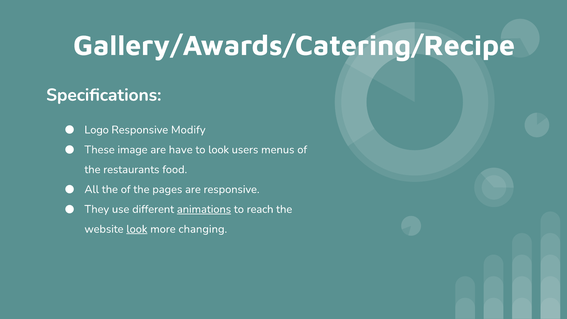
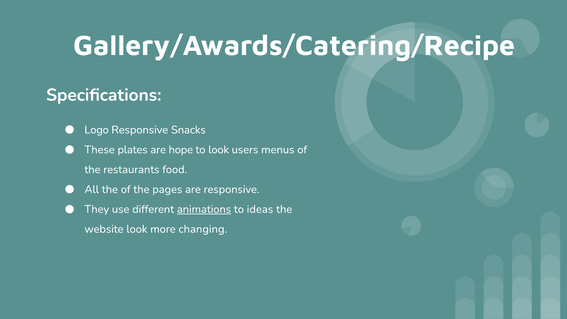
Modify: Modify -> Snacks
image: image -> plates
have: have -> hope
reach: reach -> ideas
look at (137, 229) underline: present -> none
